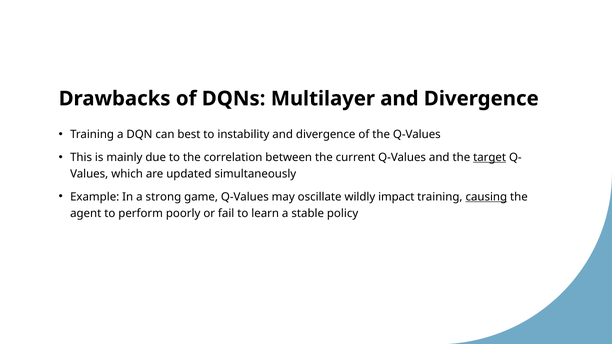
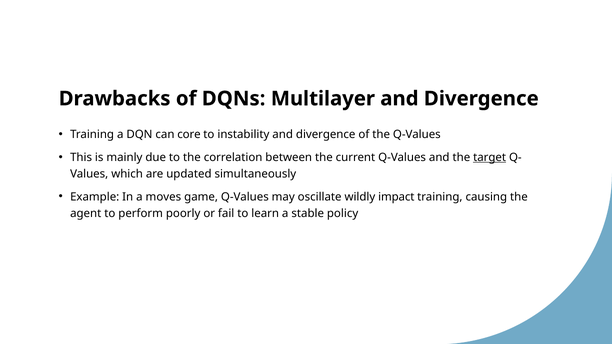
best: best -> core
strong: strong -> moves
causing underline: present -> none
